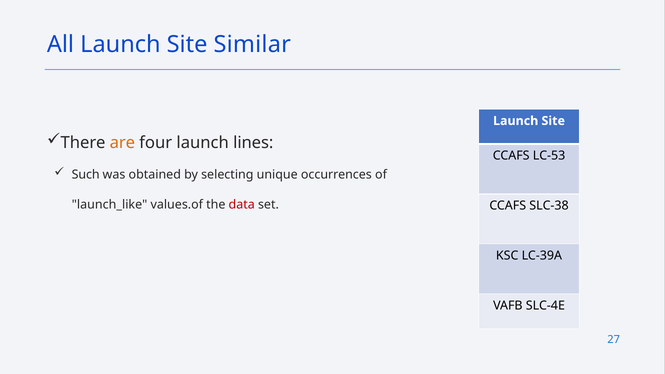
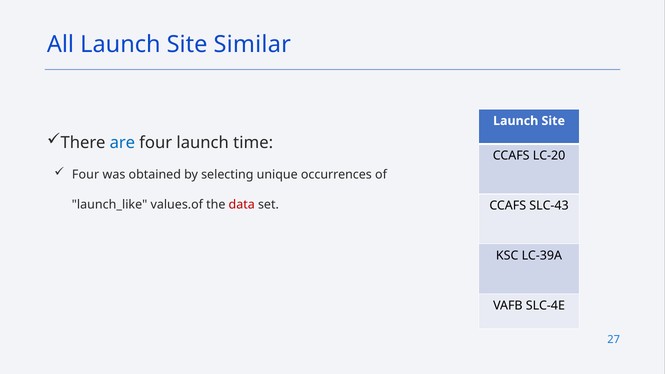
are colour: orange -> blue
lines: lines -> time
LC-53: LC-53 -> LC-20
Such at (86, 175): Such -> Four
SLC-38: SLC-38 -> SLC-43
